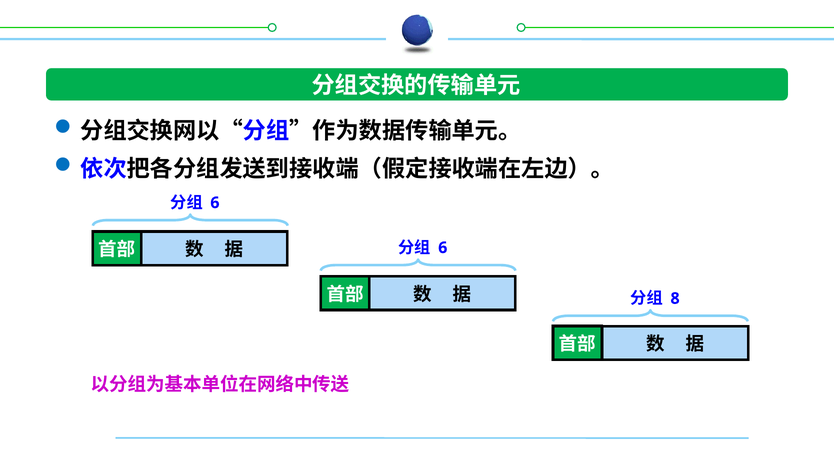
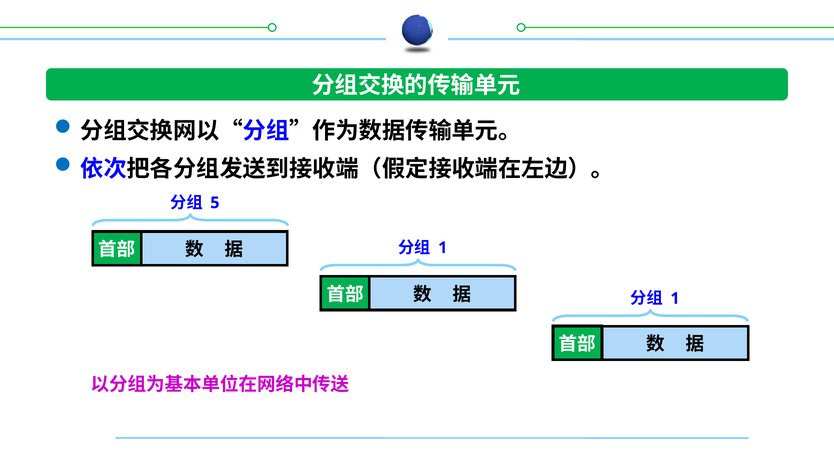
6 at (215, 203): 6 -> 5
6 at (443, 248): 6 -> 1
8 at (675, 299): 8 -> 1
